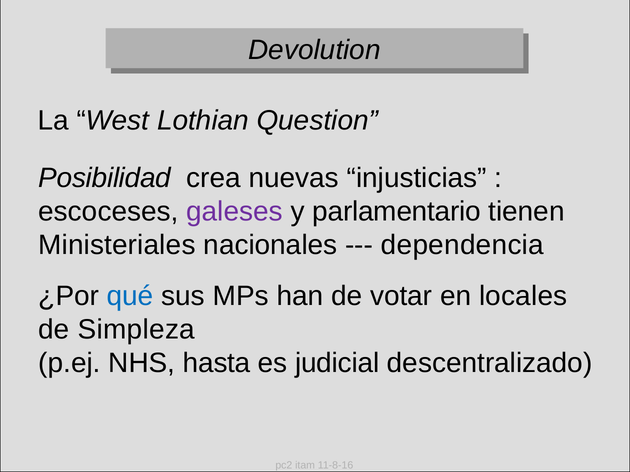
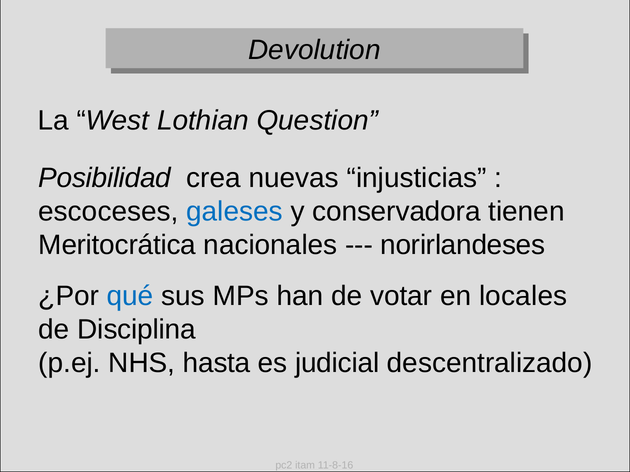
galeses colour: purple -> blue
parlamentario: parlamentario -> conservadora
Ministeriales: Ministeriales -> Meritocrática
dependencia: dependencia -> norirlandeses
Simpleza: Simpleza -> Disciplina
